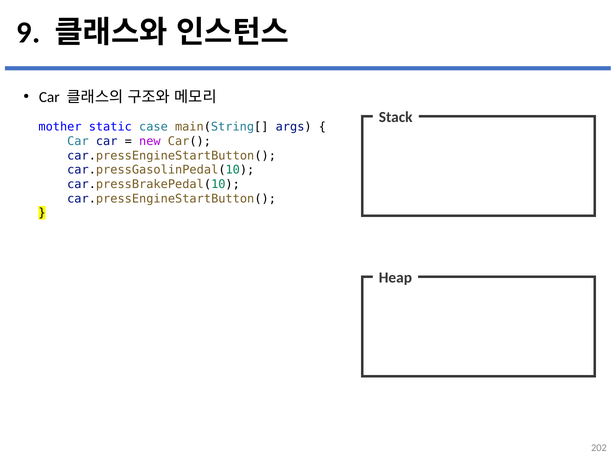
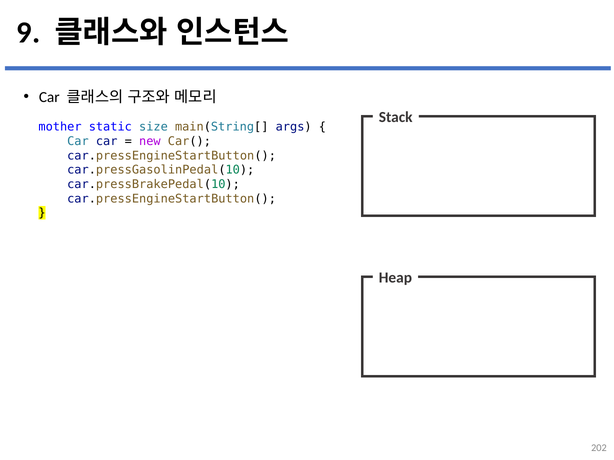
case: case -> size
